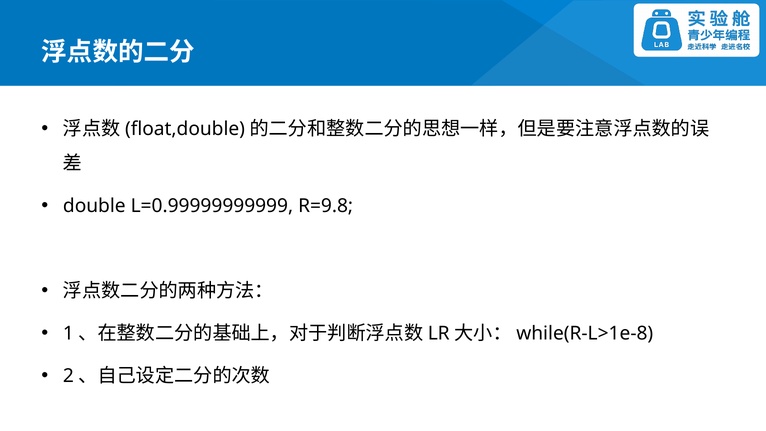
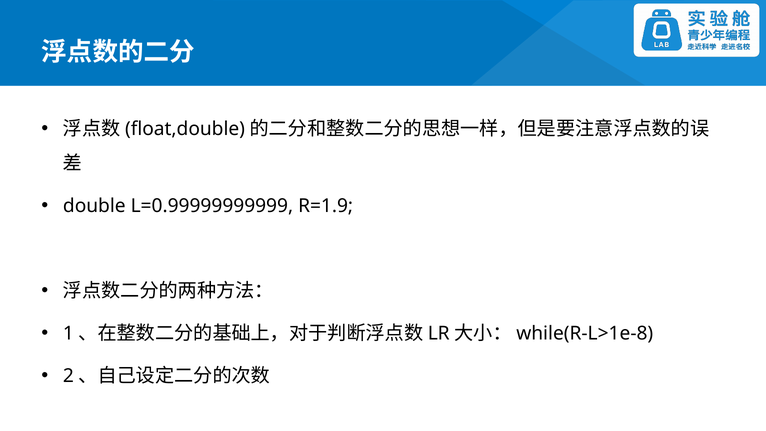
R=9.8: R=9.8 -> R=1.9
